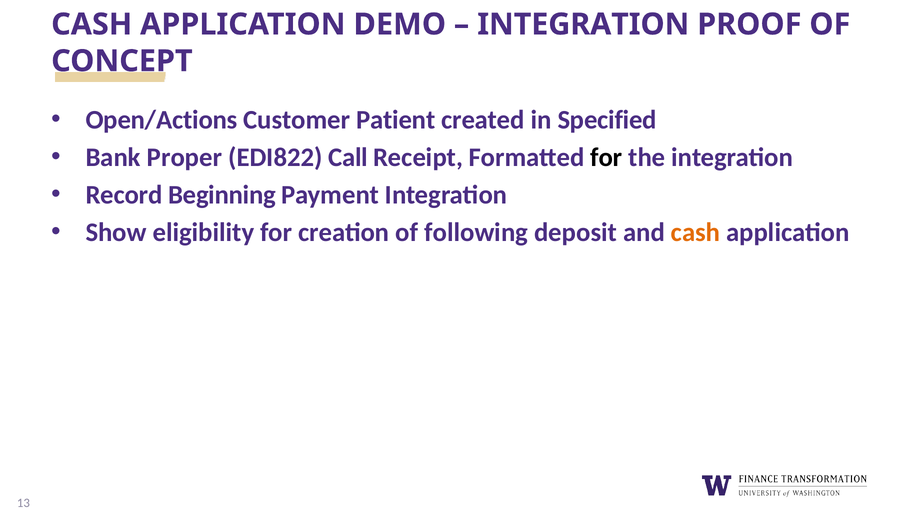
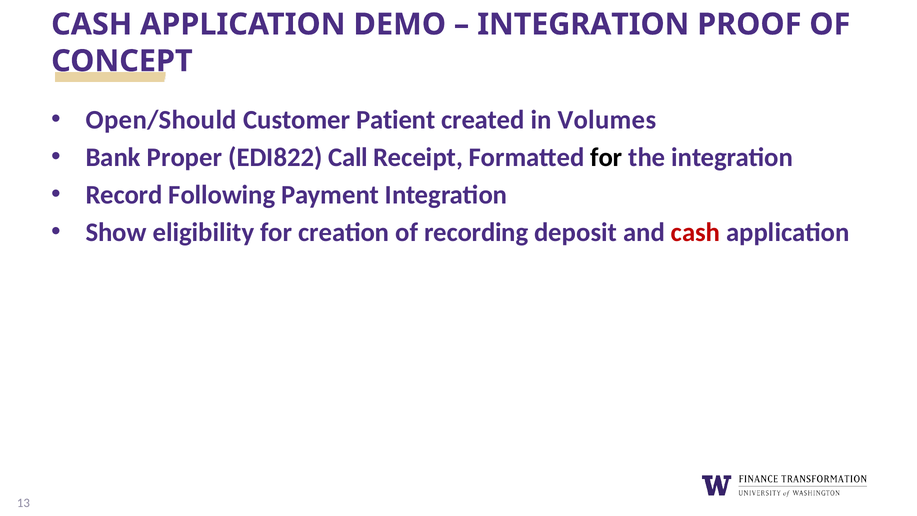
Open/Actions: Open/Actions -> Open/Should
Specified: Specified -> Volumes
Beginning: Beginning -> Following
following: following -> recording
cash at (696, 232) colour: orange -> red
